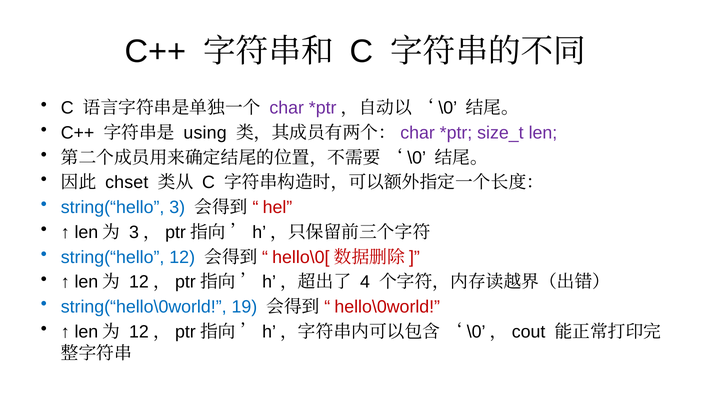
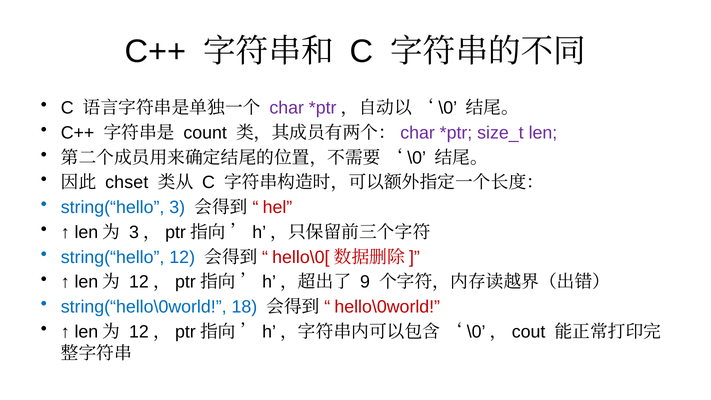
using: using -> count
4: 4 -> 9
19: 19 -> 18
